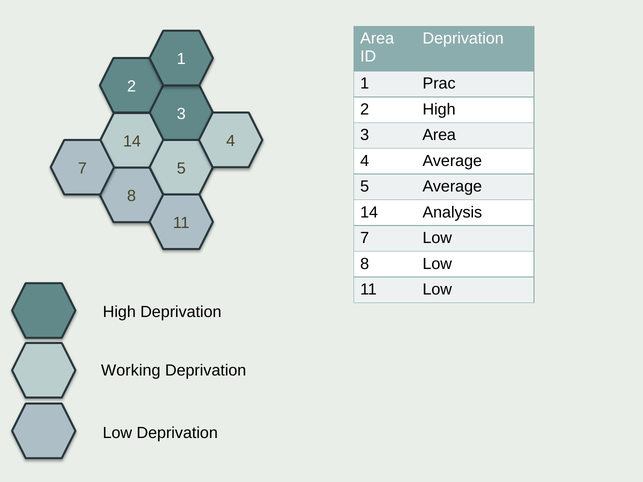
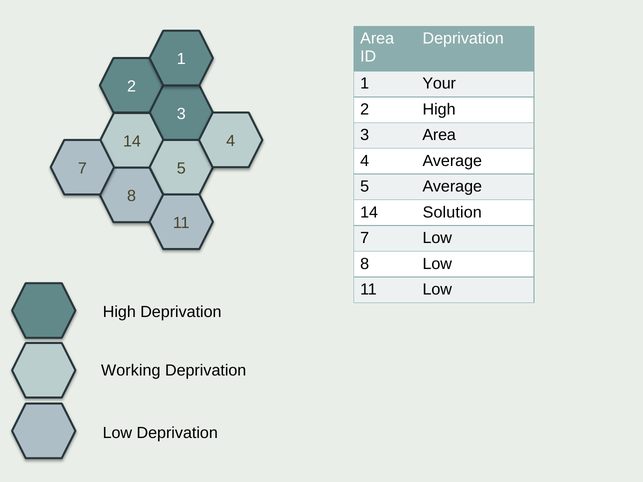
Prac: Prac -> Your
Analysis: Analysis -> Solution
